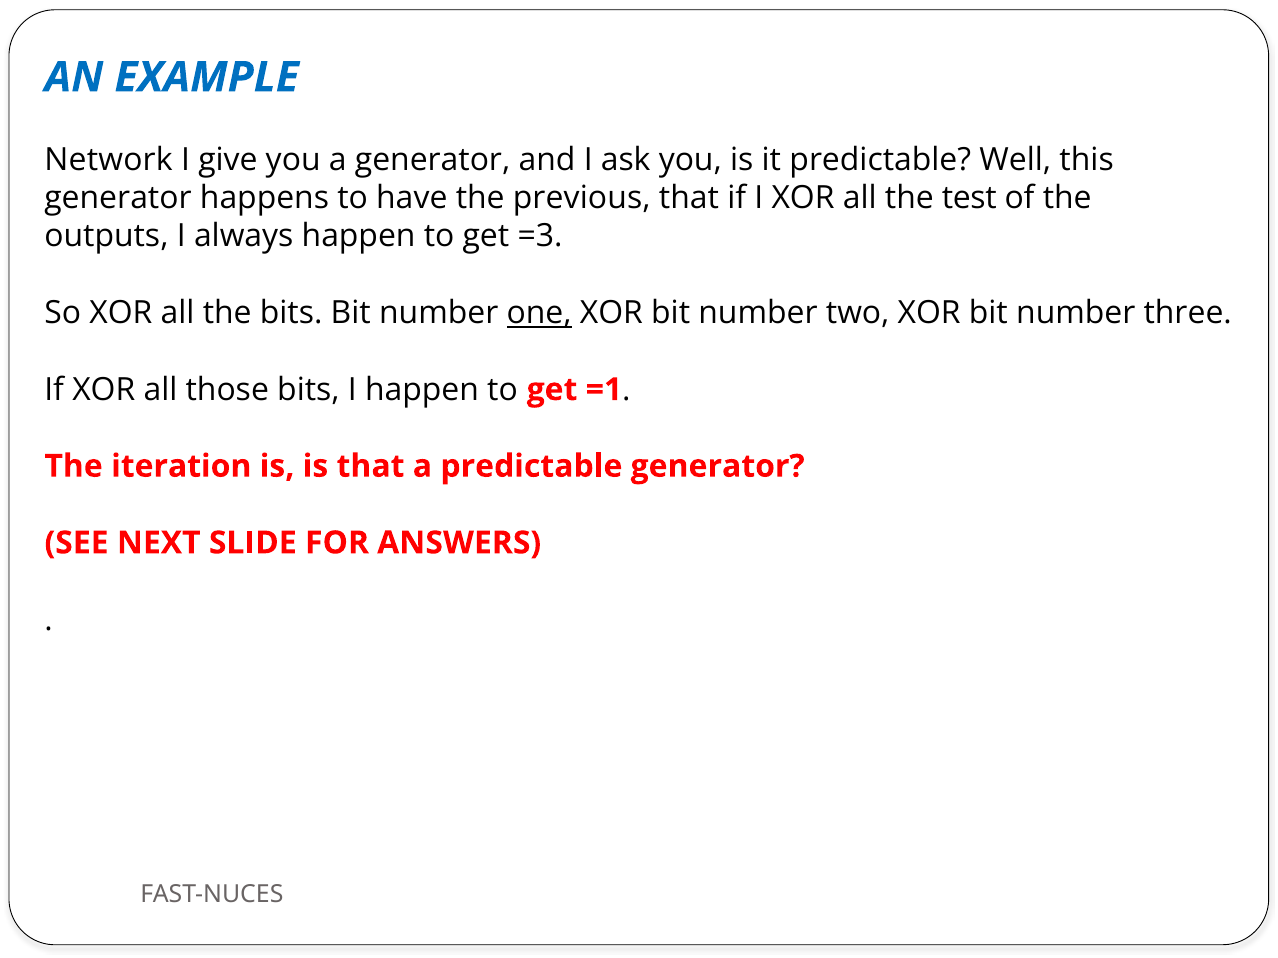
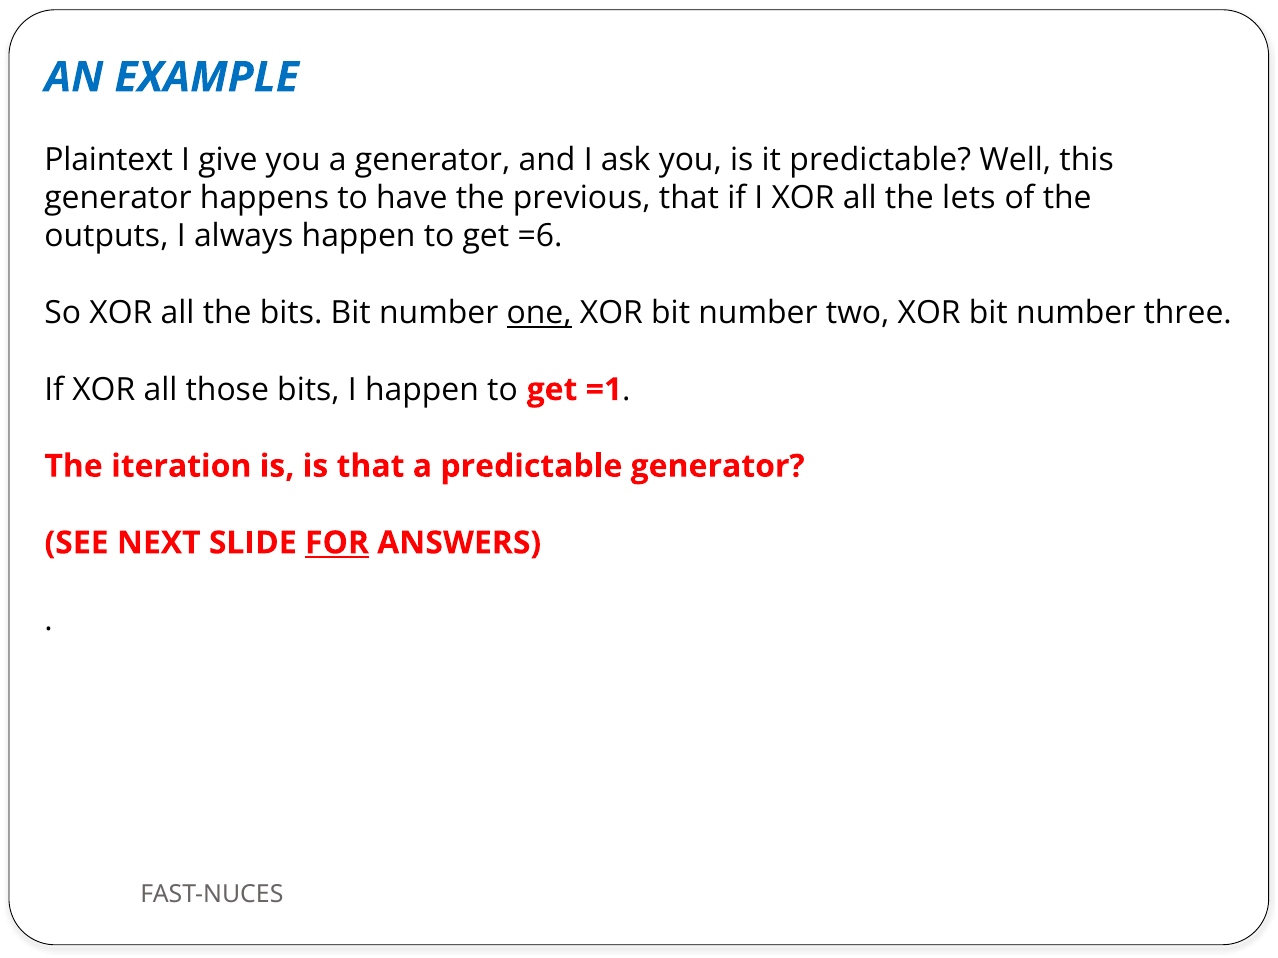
Network: Network -> Plaintext
test: test -> lets
=3: =3 -> =6
FOR underline: none -> present
